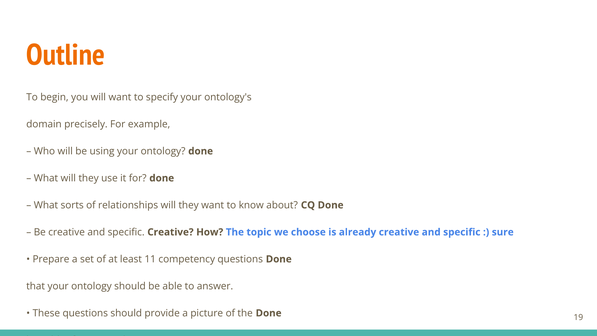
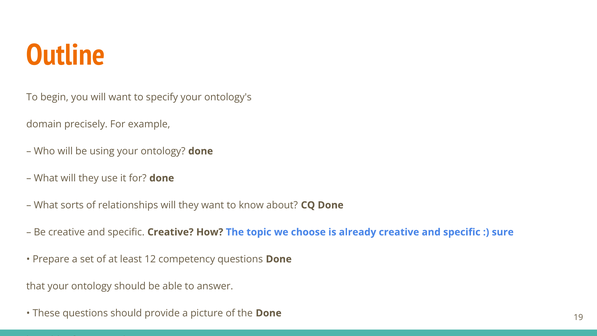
11: 11 -> 12
